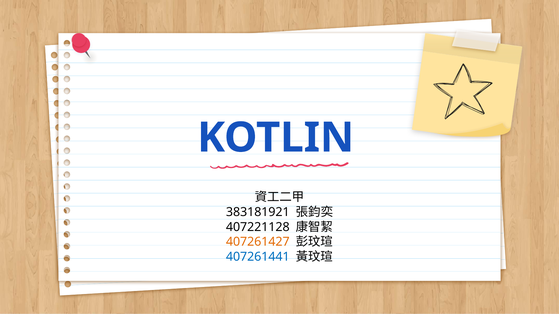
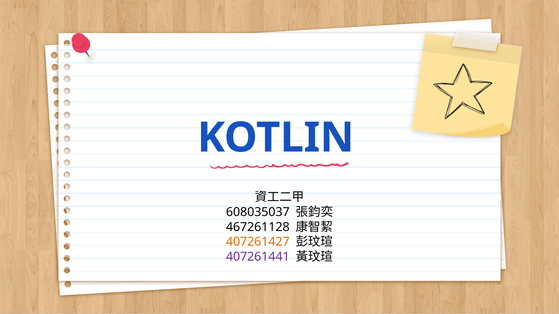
383181921: 383181921 -> 608035037
407221128: 407221128 -> 467261128
407261441 colour: blue -> purple
